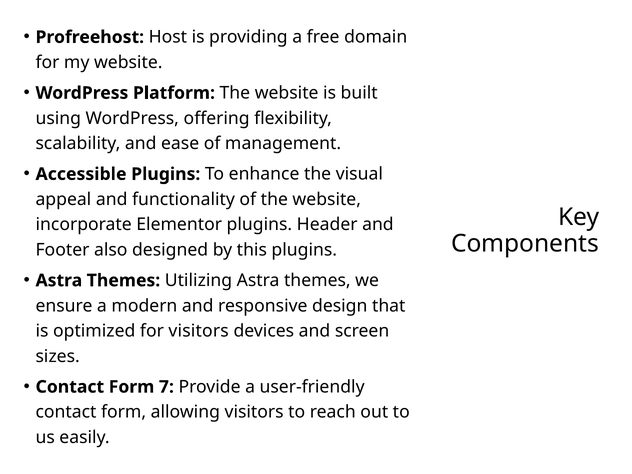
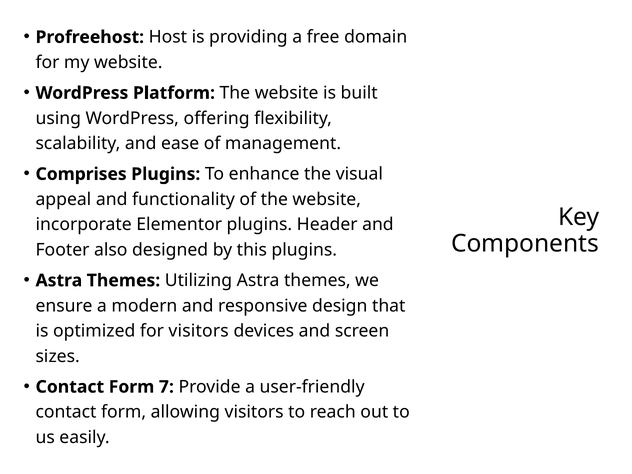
Accessible: Accessible -> Comprises
